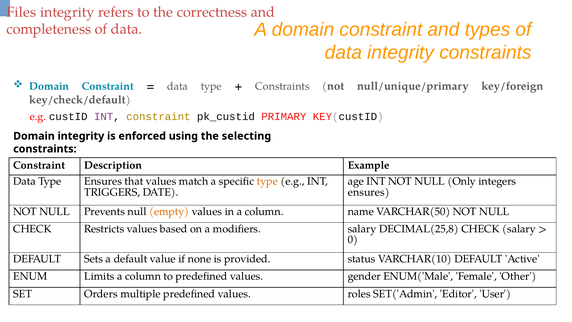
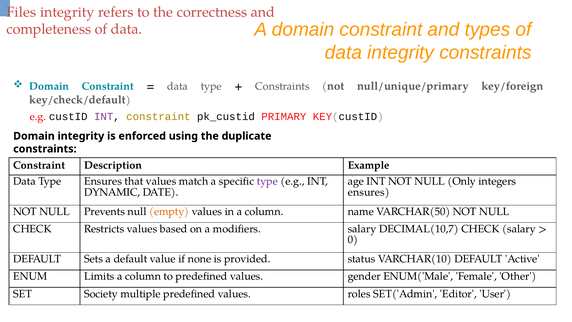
selecting: selecting -> duplicate
type at (267, 181) colour: orange -> purple
TRIGGERS: TRIGGERS -> DYNAMIC
DECIMAL(25,8: DECIMAL(25,8 -> DECIMAL(10,7
Orders: Orders -> Society
